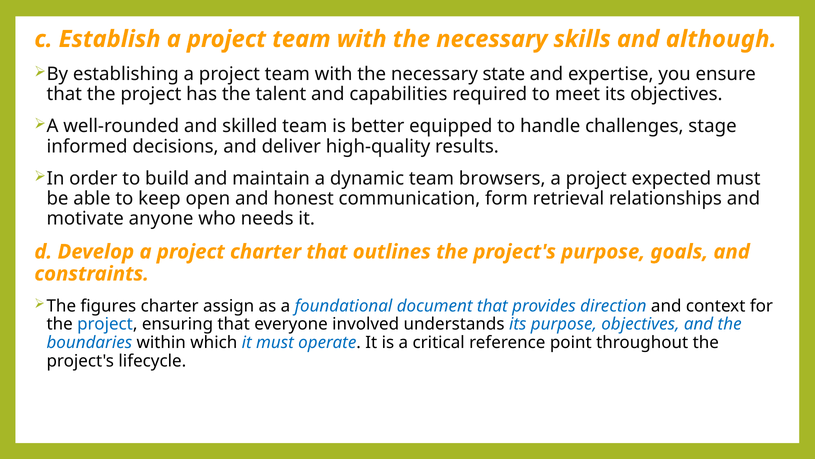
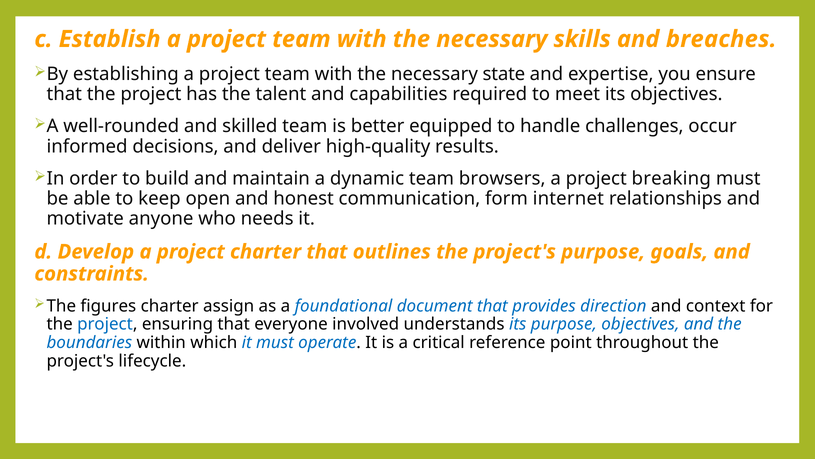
although: although -> breaches
stage: stage -> occur
expected: expected -> breaking
retrieval: retrieval -> internet
